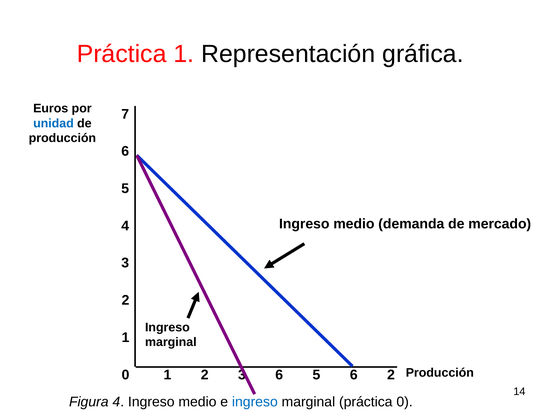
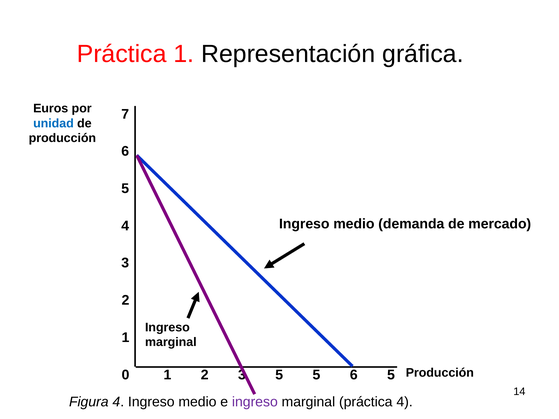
6 at (279, 375): 6 -> 5
6 2: 2 -> 5
ingreso at (255, 402) colour: blue -> purple
práctica 0: 0 -> 4
